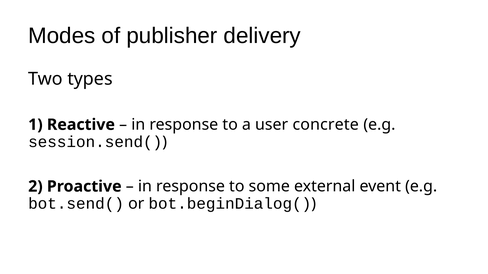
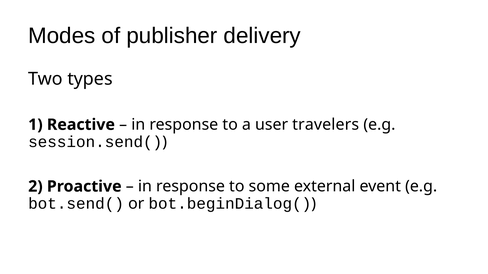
concrete: concrete -> travelers
